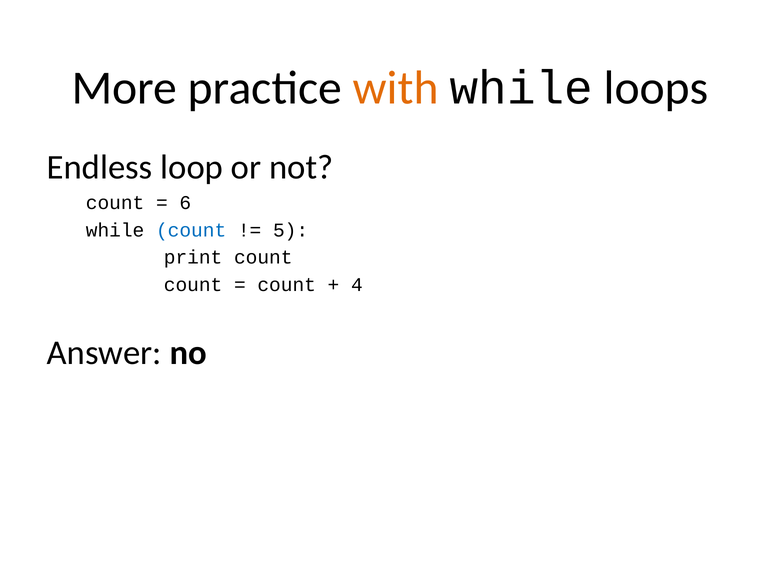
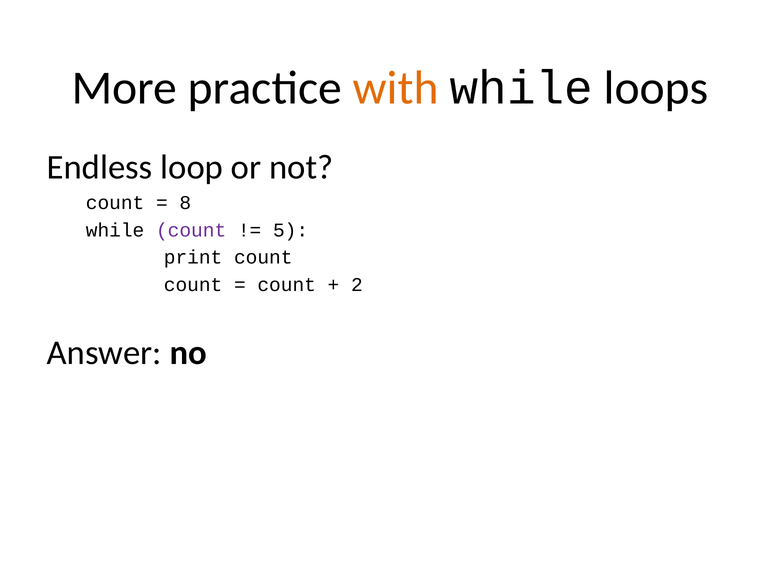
6: 6 -> 8
count at (191, 230) colour: blue -> purple
4: 4 -> 2
